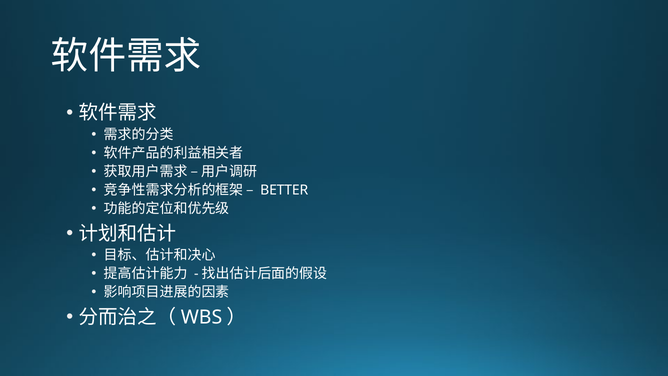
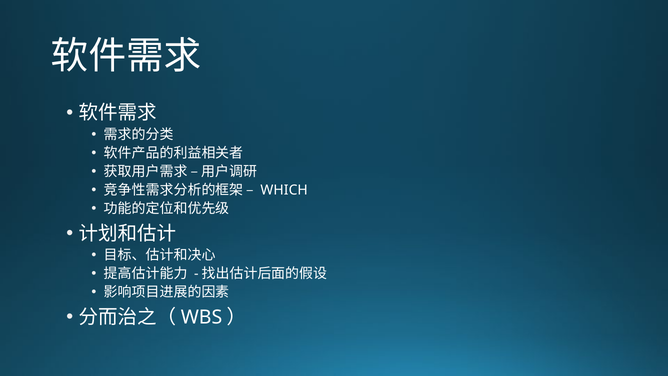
BETTER: BETTER -> WHICH
